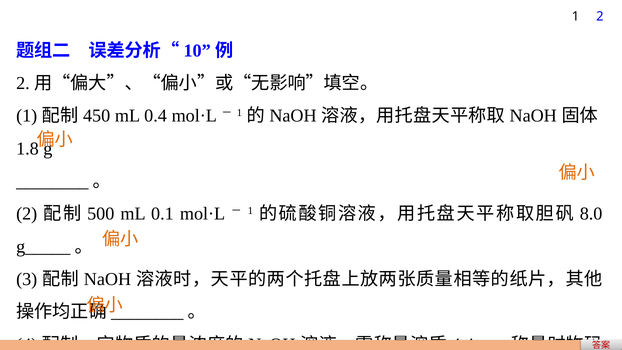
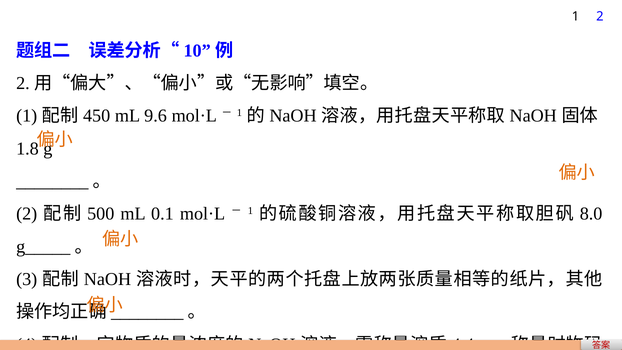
0.4: 0.4 -> 9.6
